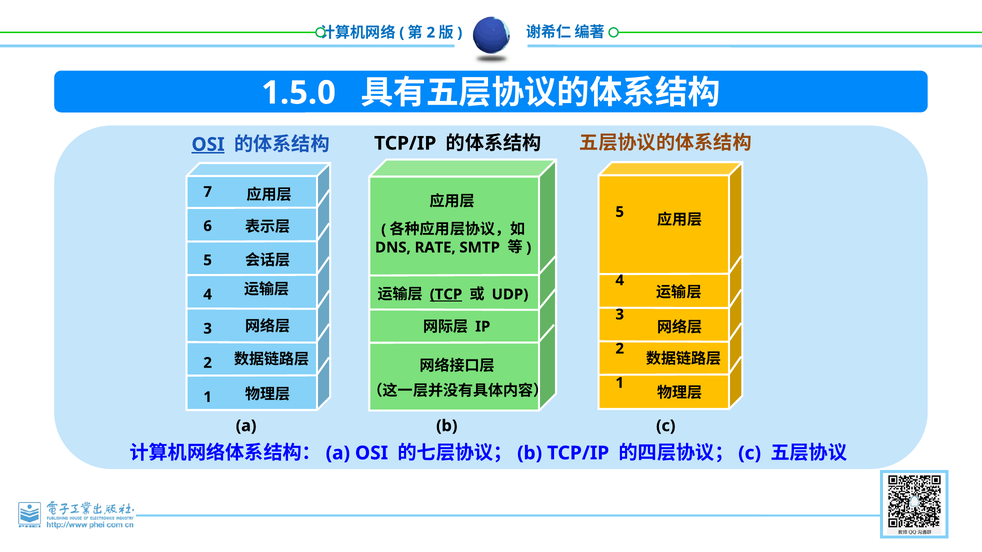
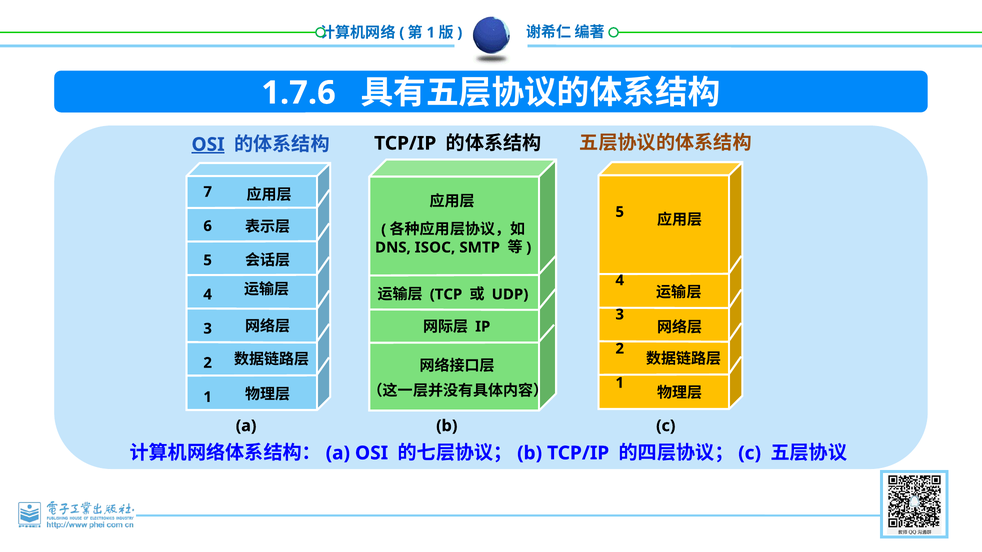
2 at (431, 33): 2 -> 1
1.5.0: 1.5.0 -> 1.7.6
RATE: RATE -> ISOC
TCP underline: present -> none
